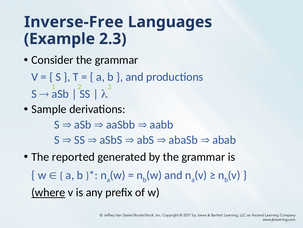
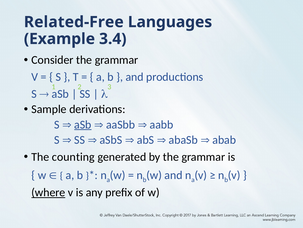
Inverse-Free: Inverse-Free -> Related-Free
2.3: 2.3 -> 3.4
aSb at (83, 124) underline: none -> present
reported: reported -> counting
